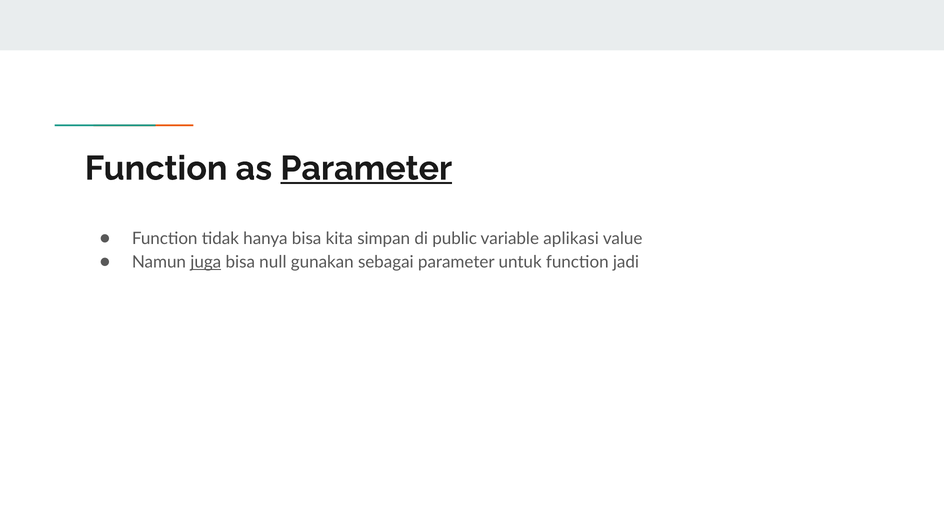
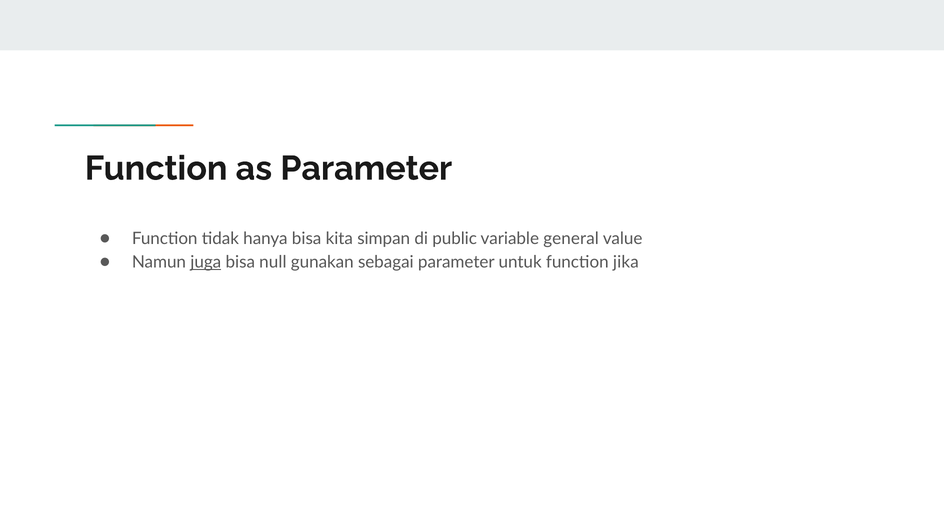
Parameter at (366, 168) underline: present -> none
aplikasi: aplikasi -> general
jadi: jadi -> jika
